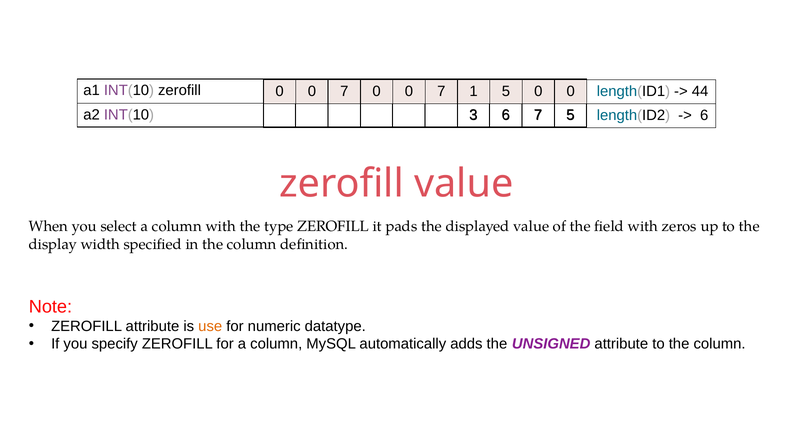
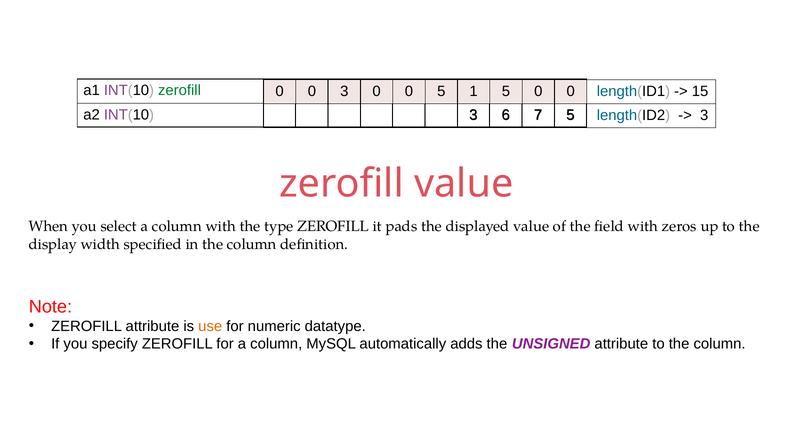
zerofill at (179, 91) colour: black -> green
7 at (344, 91): 7 -> 3
7 at (441, 91): 7 -> 5
44: 44 -> 15
6 at (704, 115): 6 -> 3
